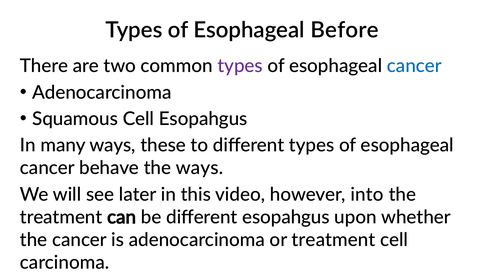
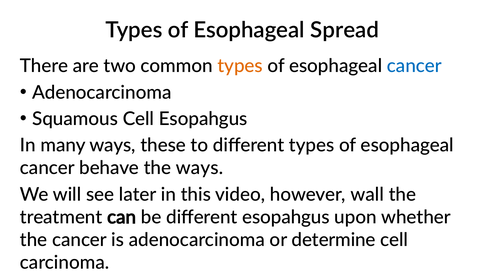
Before: Before -> Spread
types at (240, 66) colour: purple -> orange
into: into -> wall
or treatment: treatment -> determine
